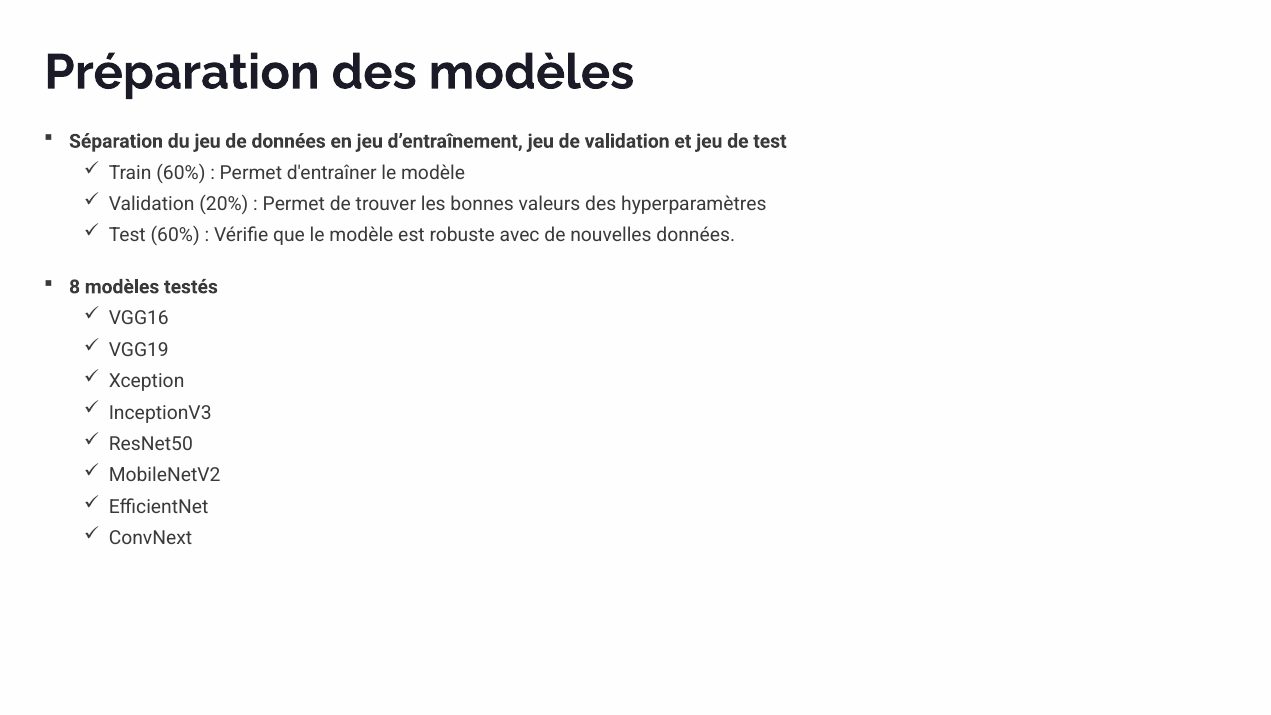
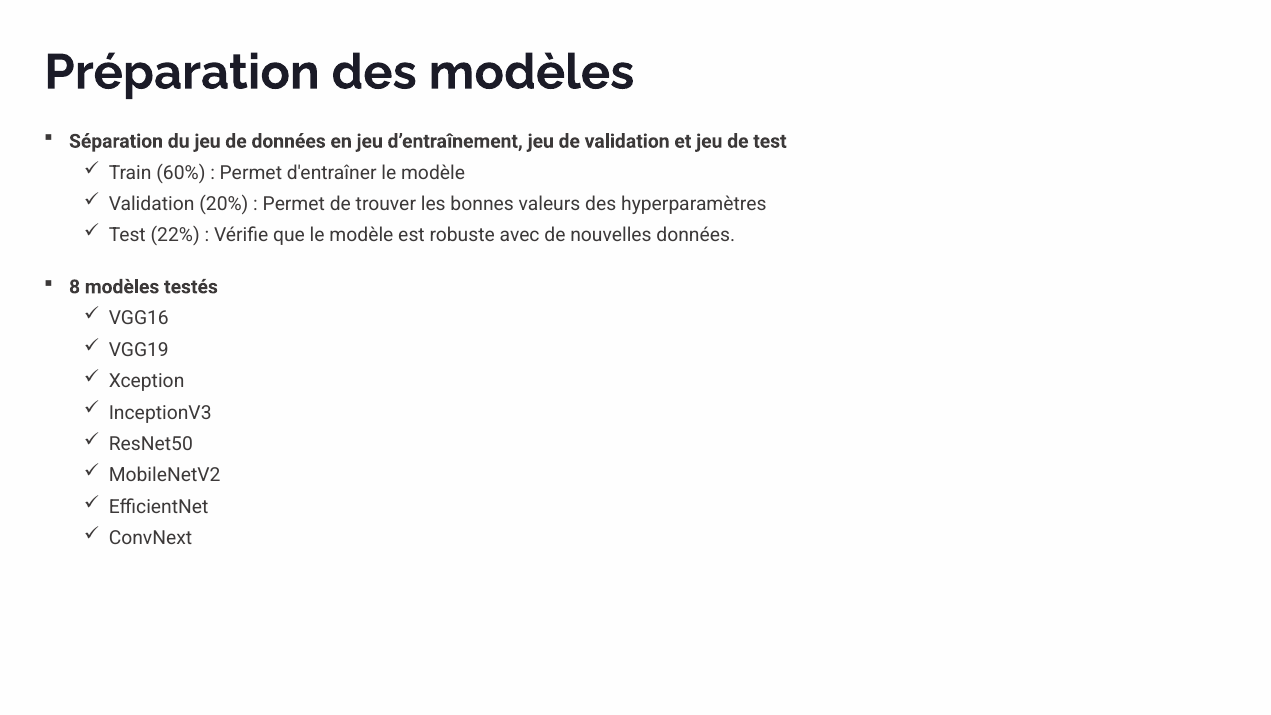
Test 60%: 60% -> 22%
